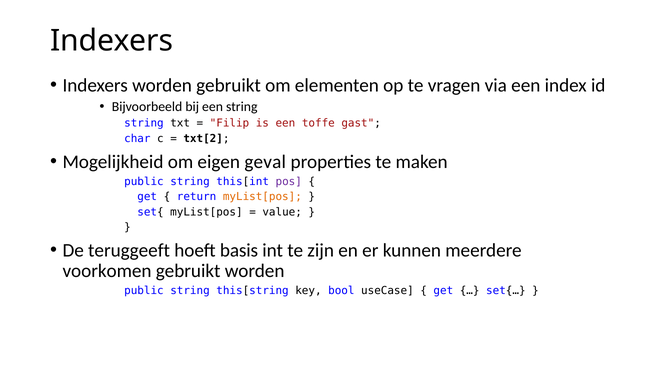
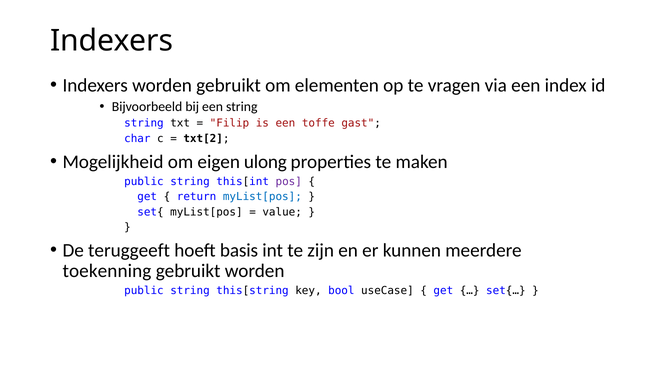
geval: geval -> ulong
myList[pos at (262, 197) colour: orange -> blue
voorkomen: voorkomen -> toekenning
